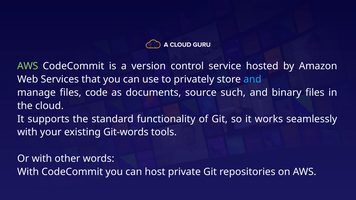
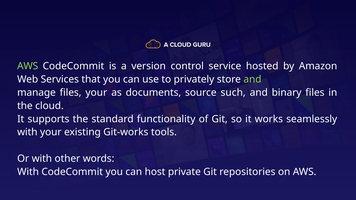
and at (252, 79) colour: light blue -> light green
files code: code -> your
Git-words: Git-words -> Git-works
